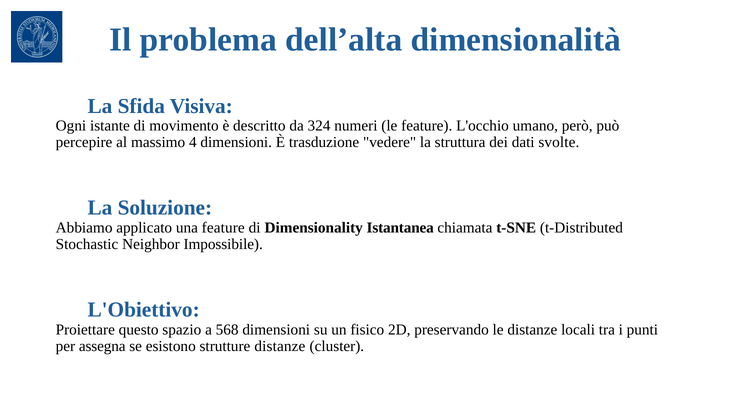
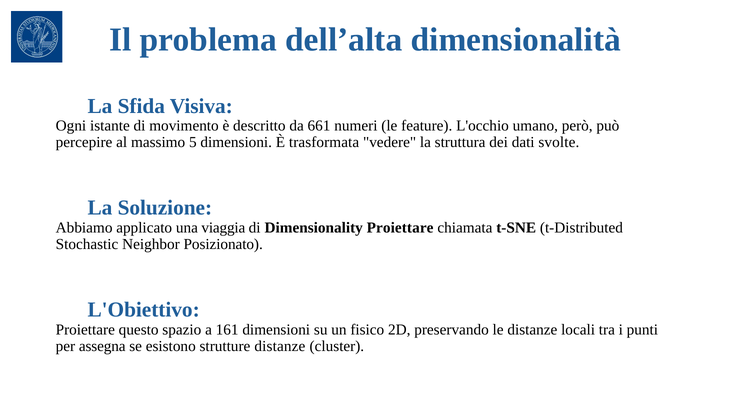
324: 324 -> 661
4: 4 -> 5
trasduzione: trasduzione -> trasformata
una feature: feature -> viaggia
Dimensionality Istantanea: Istantanea -> Proiettare
Impossibile: Impossibile -> Posizionato
568: 568 -> 161
